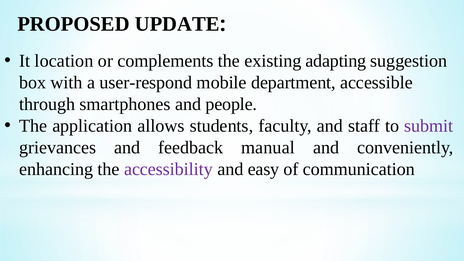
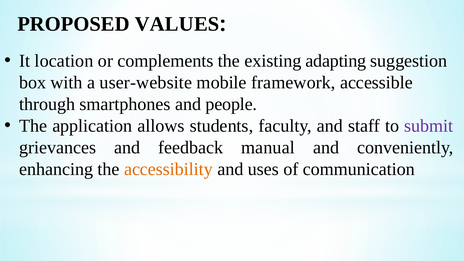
UPDATE: UPDATE -> VALUES
user-respond: user-respond -> user-website
department: department -> framework
accessibility colour: purple -> orange
easy: easy -> uses
